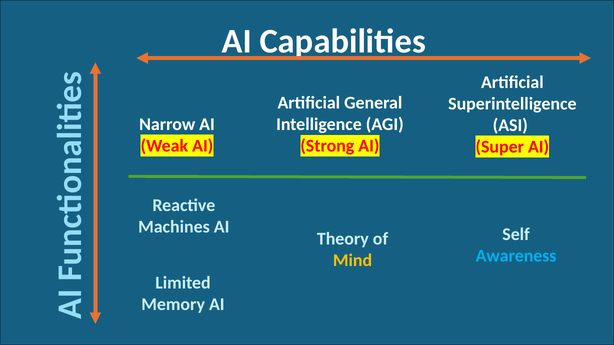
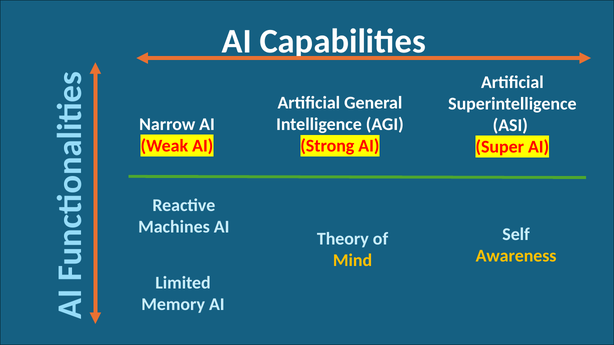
Awareness colour: light blue -> yellow
